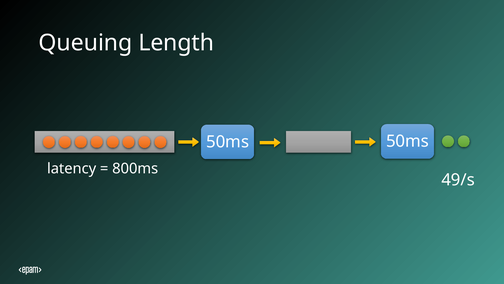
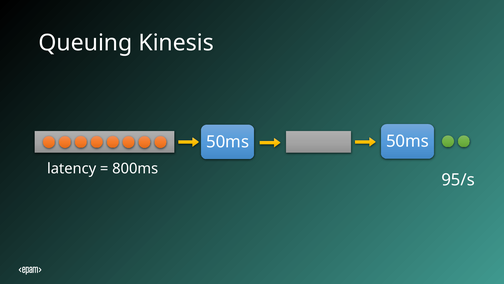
Length: Length -> Kinesis
49/s: 49/s -> 95/s
